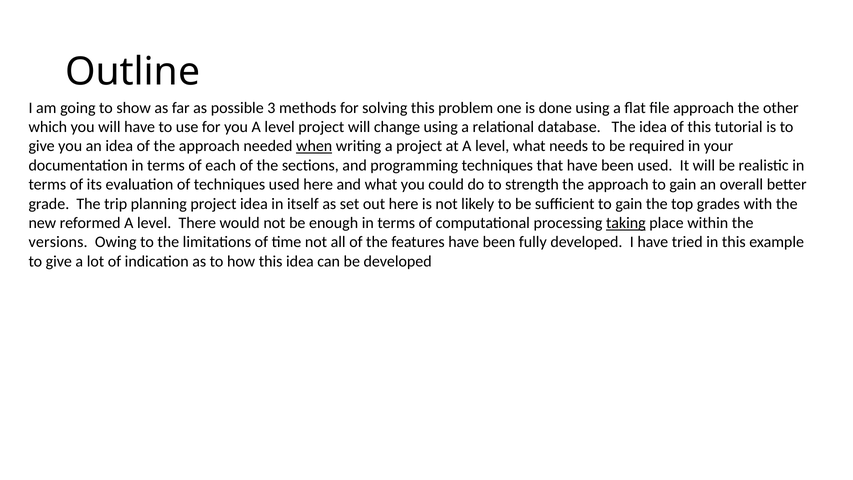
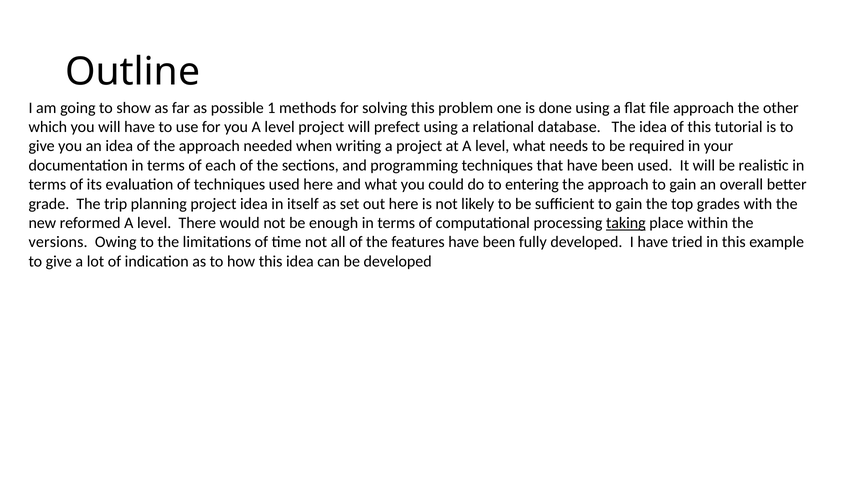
3: 3 -> 1
change: change -> prefect
when underline: present -> none
strength: strength -> entering
